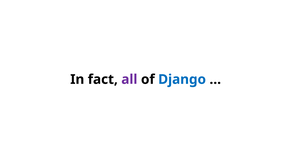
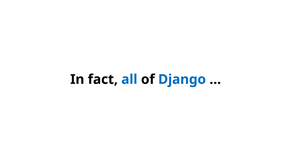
all colour: purple -> blue
